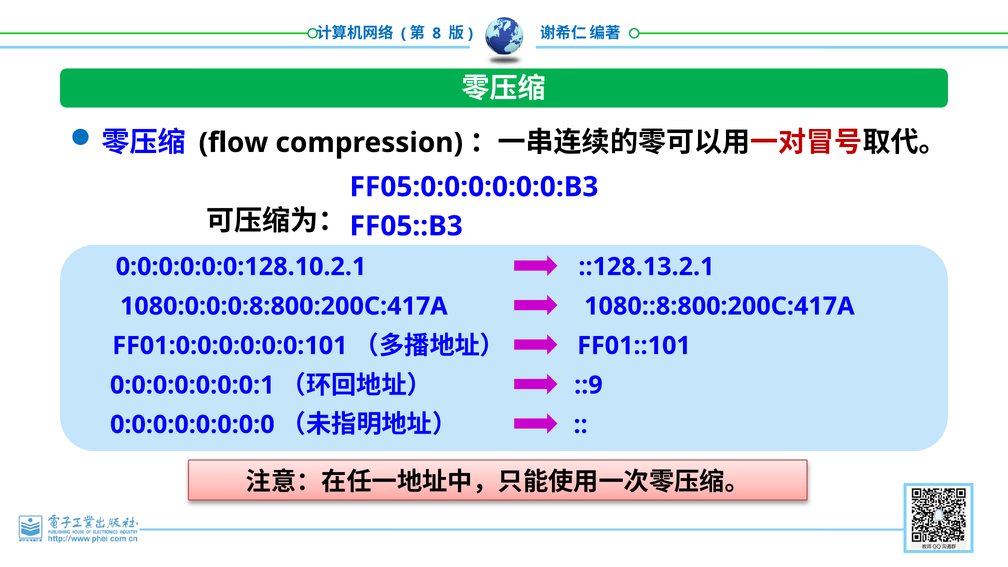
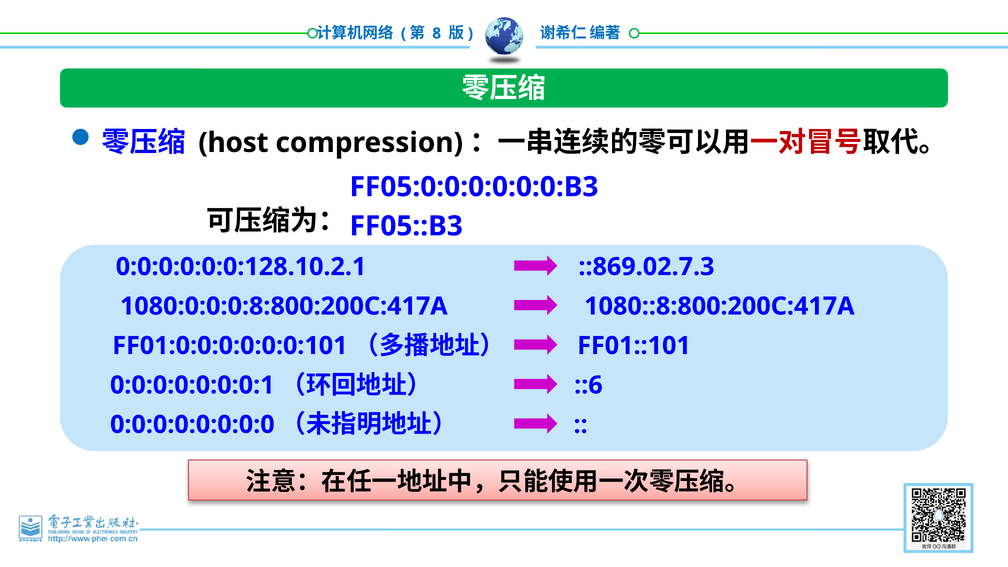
flow: flow -> host
::128.13.2.1: ::128.13.2.1 -> ::869.02.7.3
::9: ::9 -> ::6
